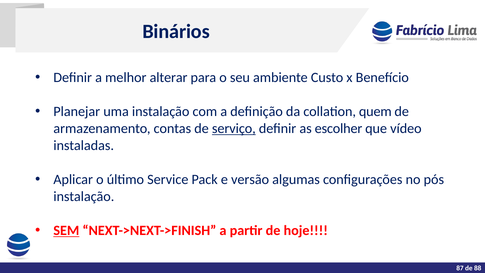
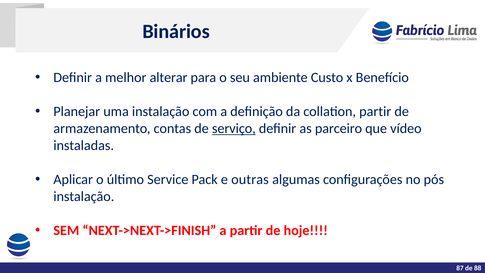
collation quem: quem -> partir
escolher: escolher -> parceiro
versão: versão -> outras
SEM underline: present -> none
